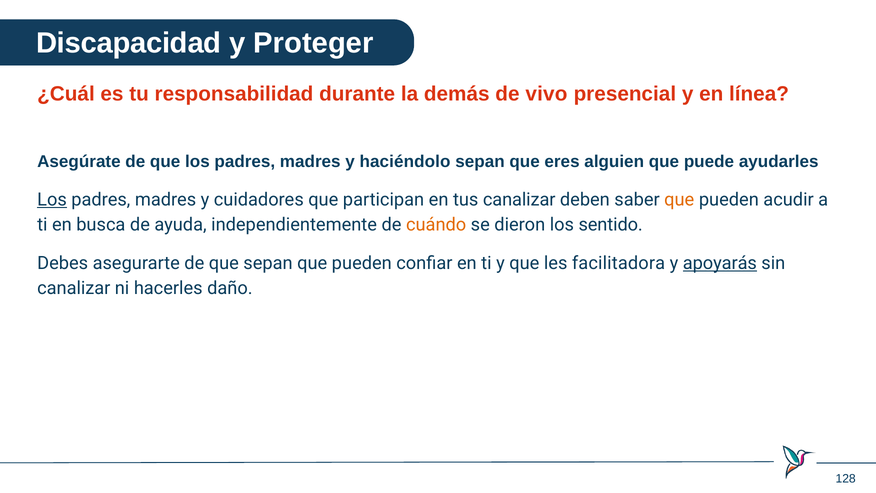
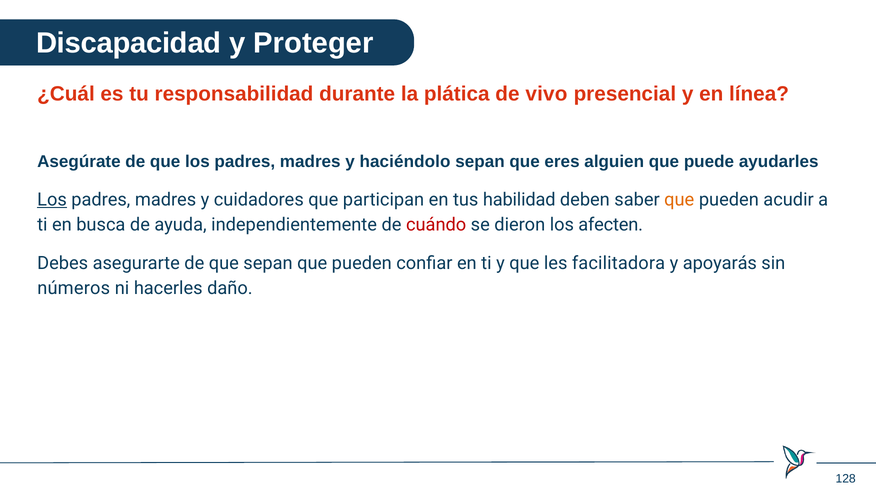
demás: demás -> plática
tus canalizar: canalizar -> habilidad
cuándo colour: orange -> red
sentido: sentido -> afecten
apoyarás underline: present -> none
canalizar at (74, 288): canalizar -> números
